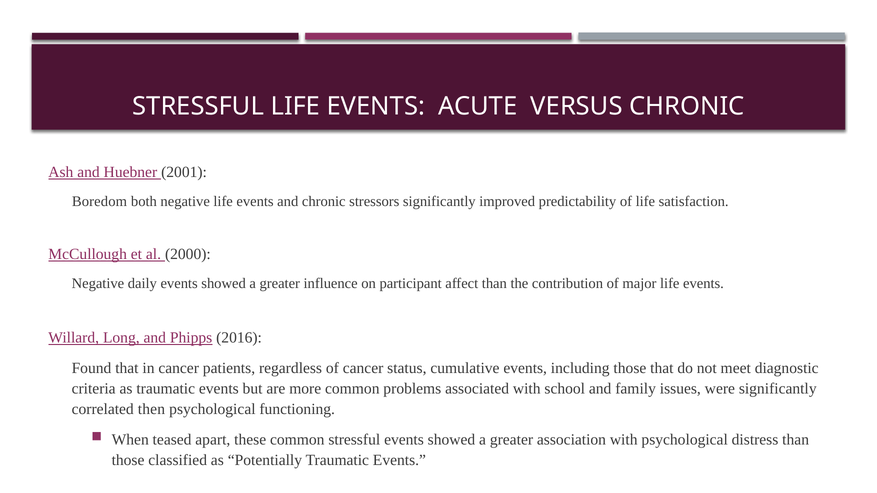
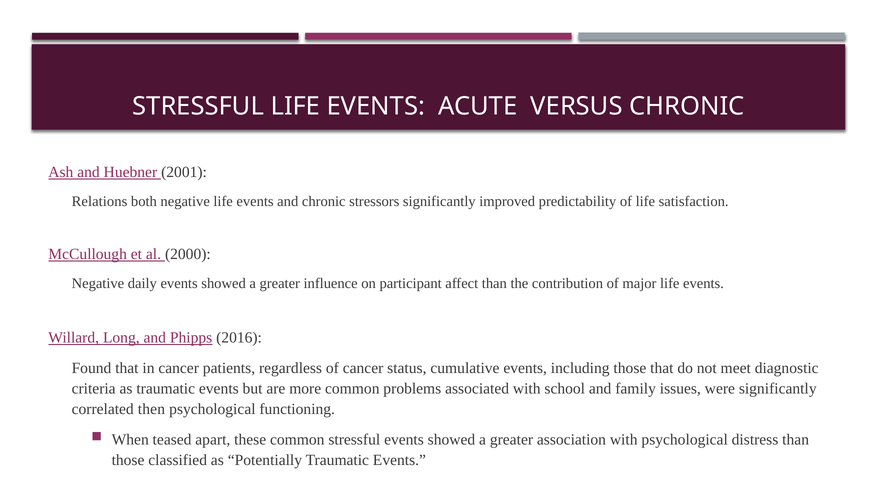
Boredom: Boredom -> Relations
